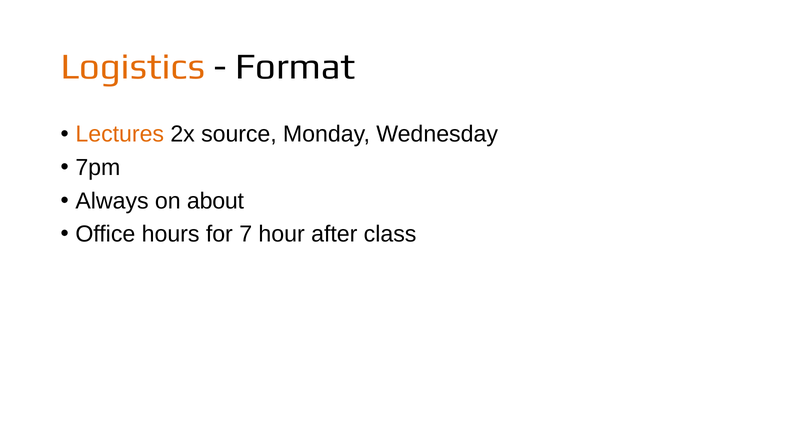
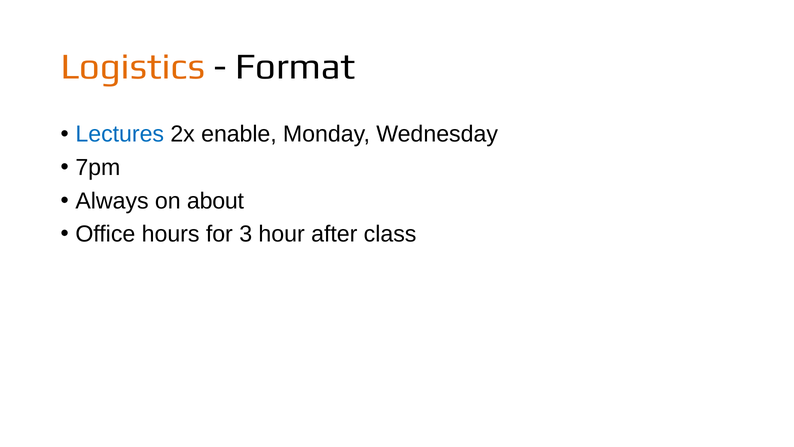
Lectures colour: orange -> blue
source: source -> enable
7: 7 -> 3
